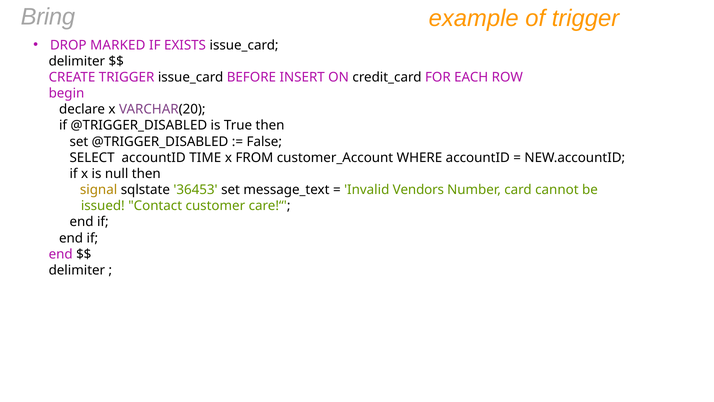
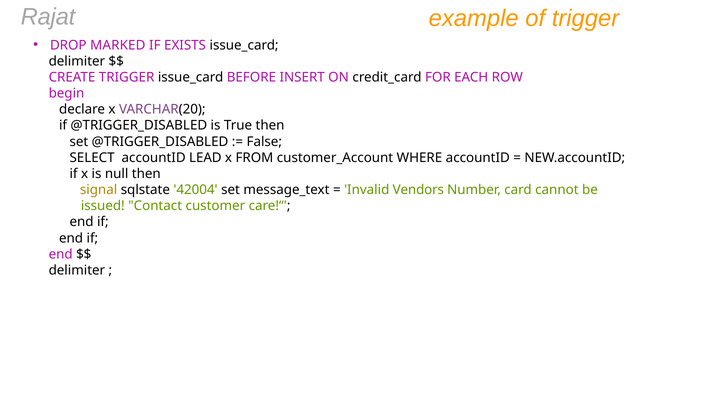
Bring: Bring -> Rajat
TIME: TIME -> LEAD
36453: 36453 -> 42004
